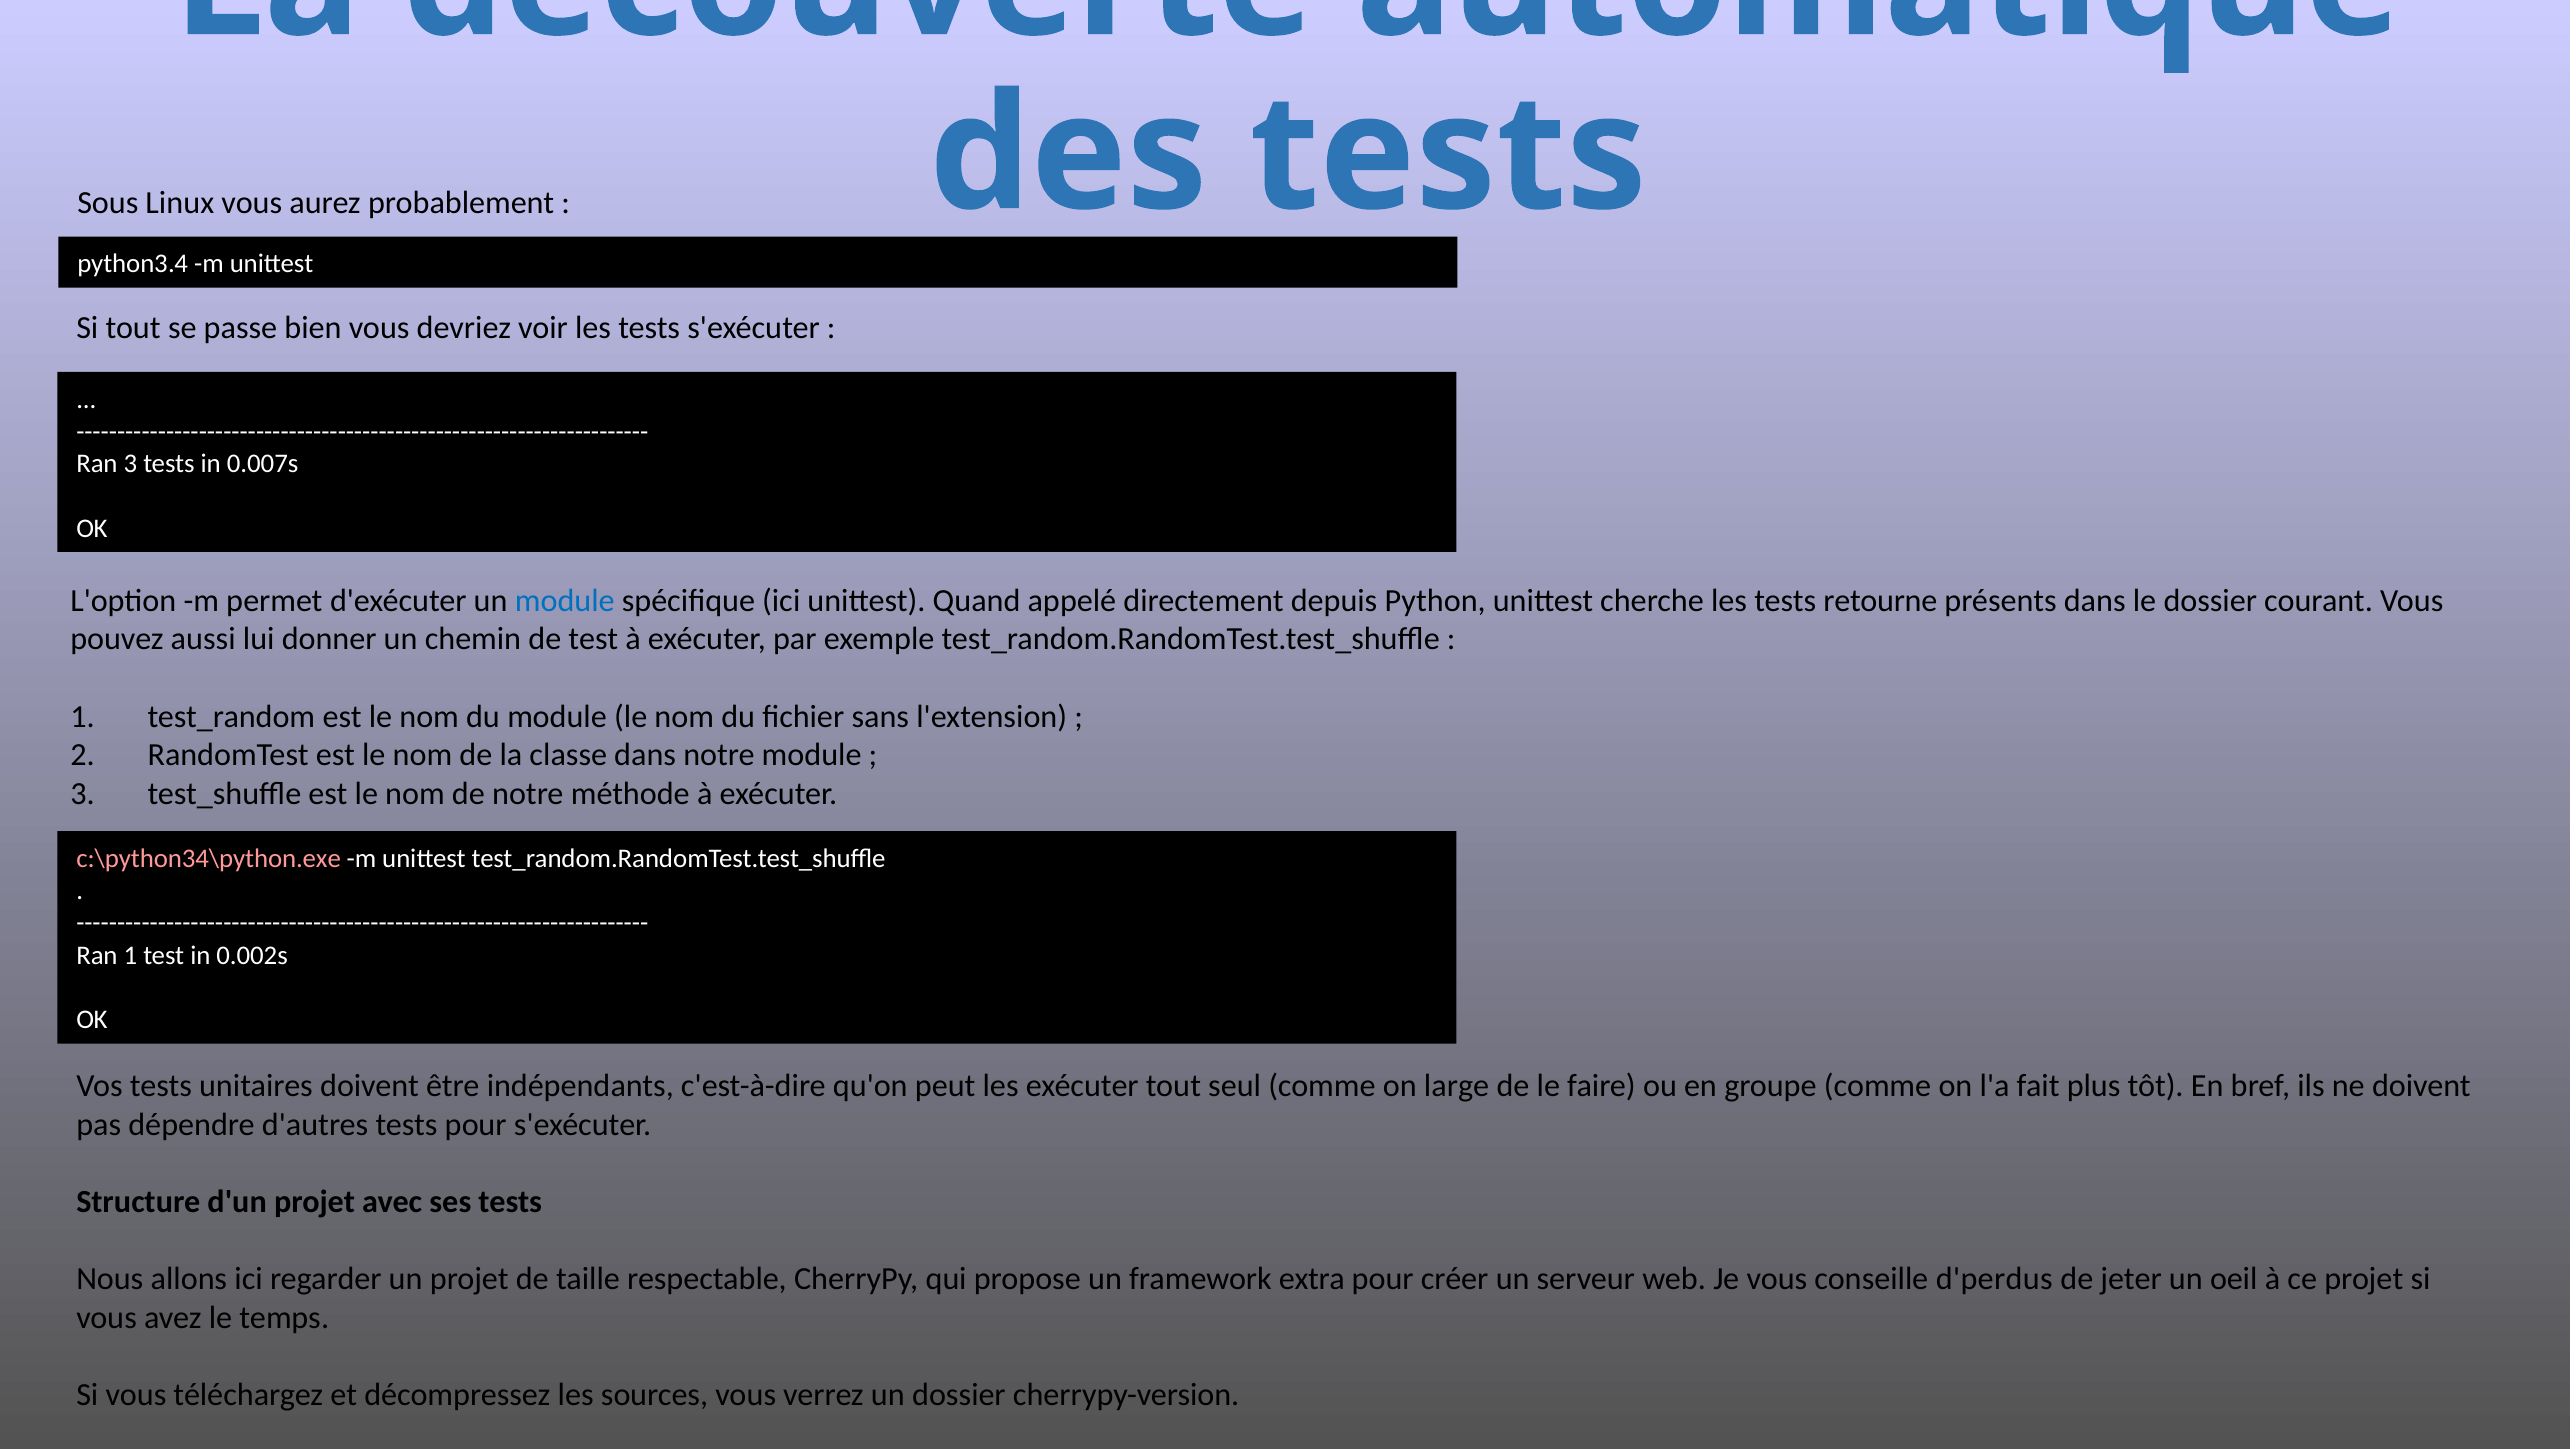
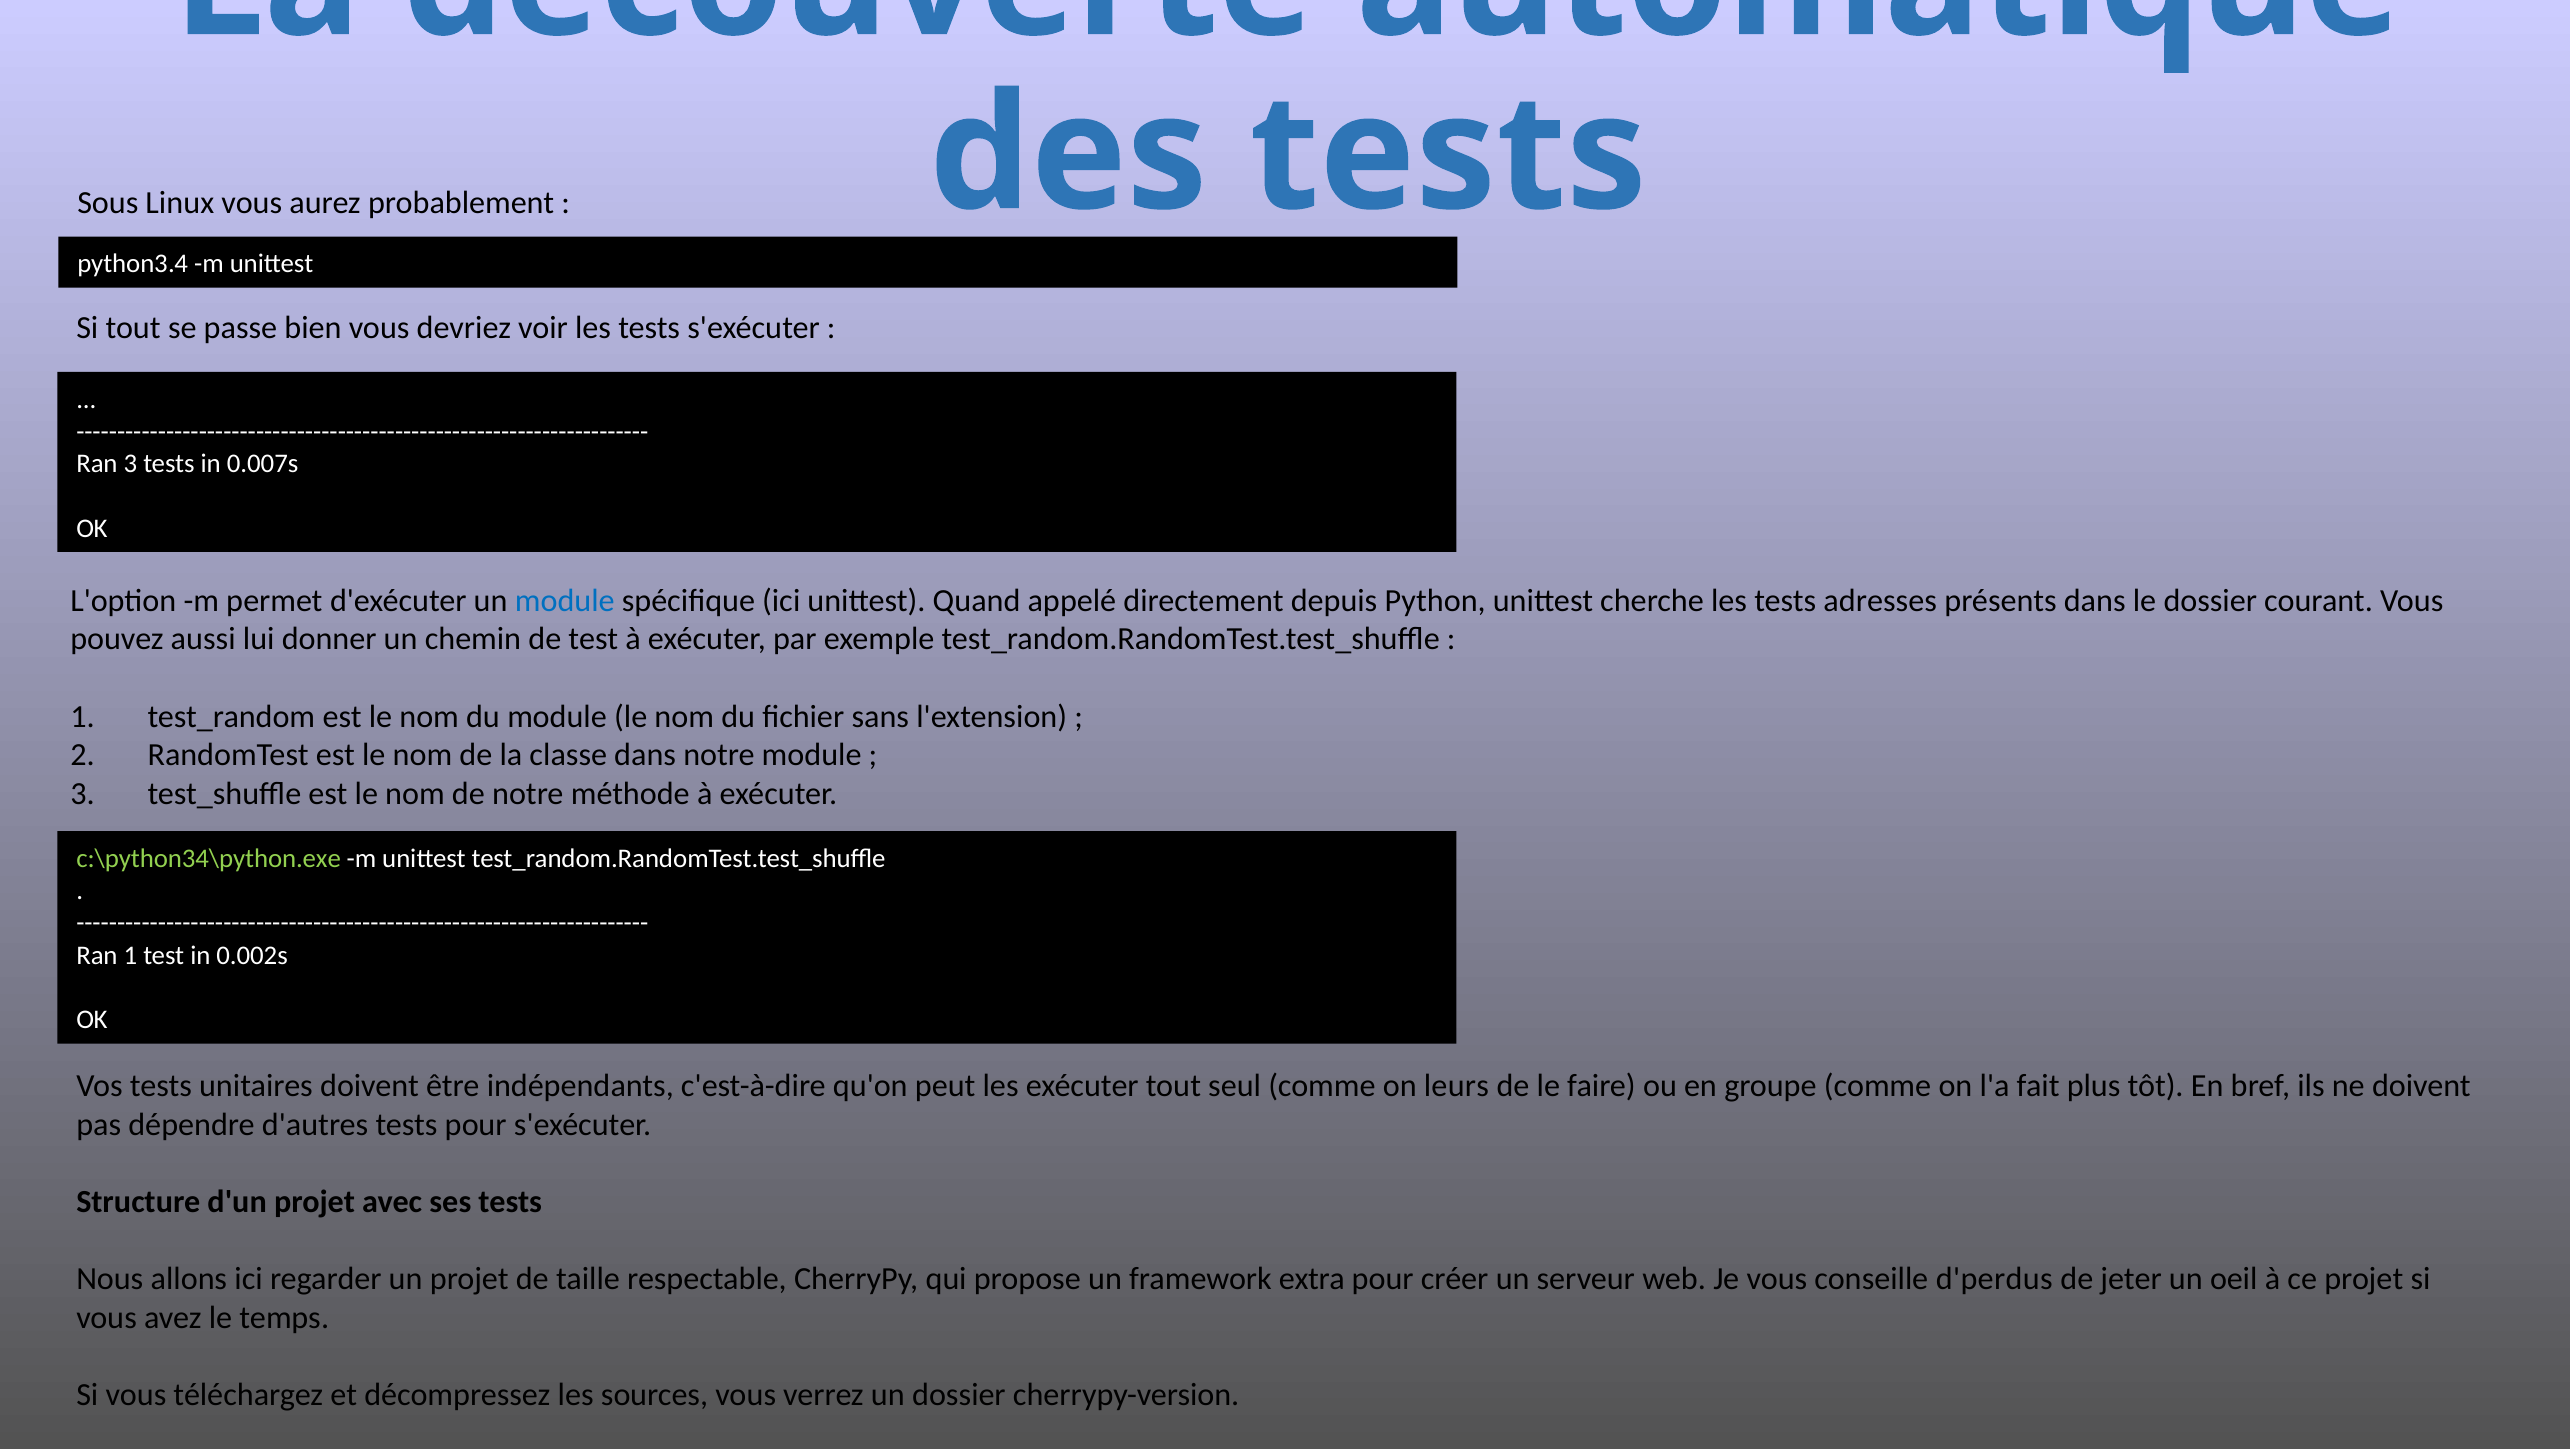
retourne: retourne -> adresses
c:\python34\python.exe colour: pink -> light green
large: large -> leurs
